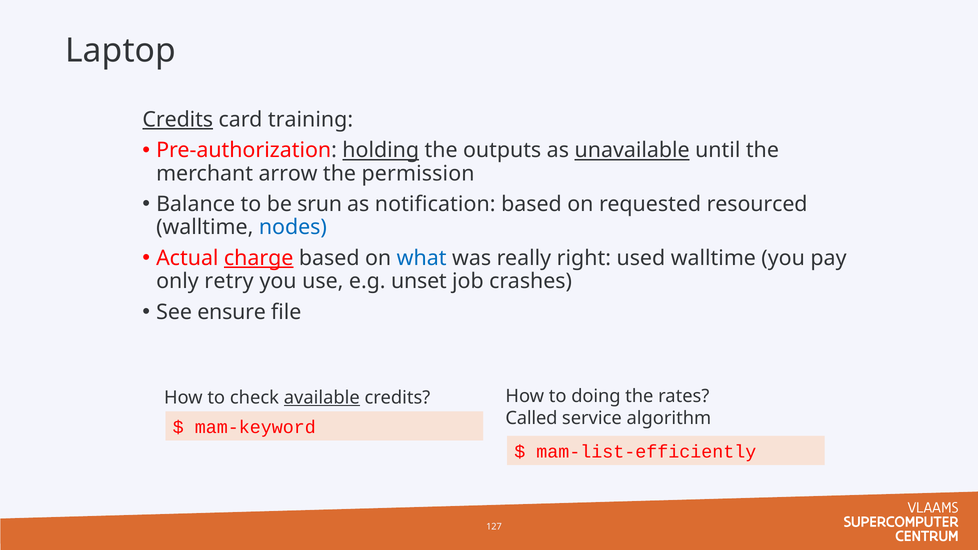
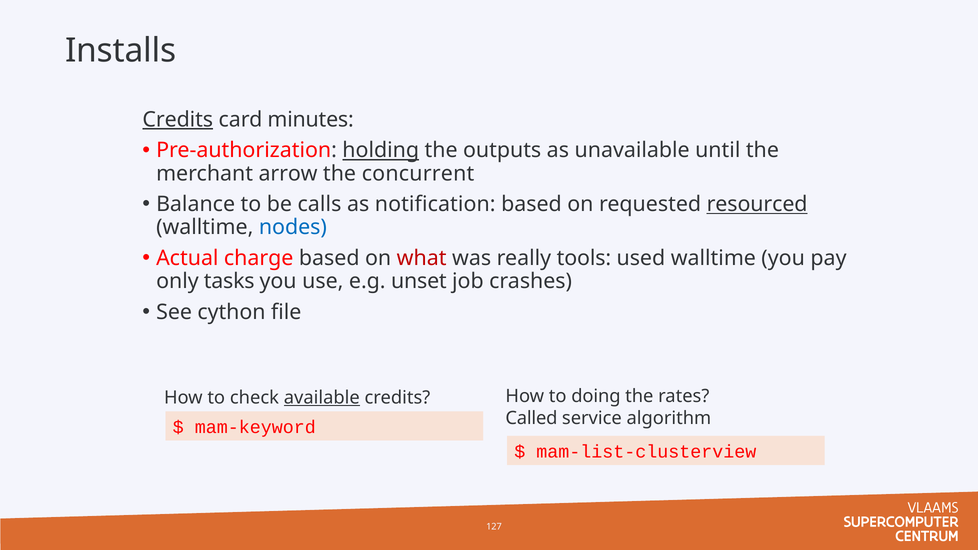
Laptop: Laptop -> Installs
training: training -> minutes
unavailable underline: present -> none
permission: permission -> concurrent
srun: srun -> calls
resourced underline: none -> present
charge underline: present -> none
what colour: blue -> red
right: right -> tools
retry: retry -> tasks
ensure: ensure -> cython
mam-list-efficiently: mam-list-efficiently -> mam-list-clusterview
